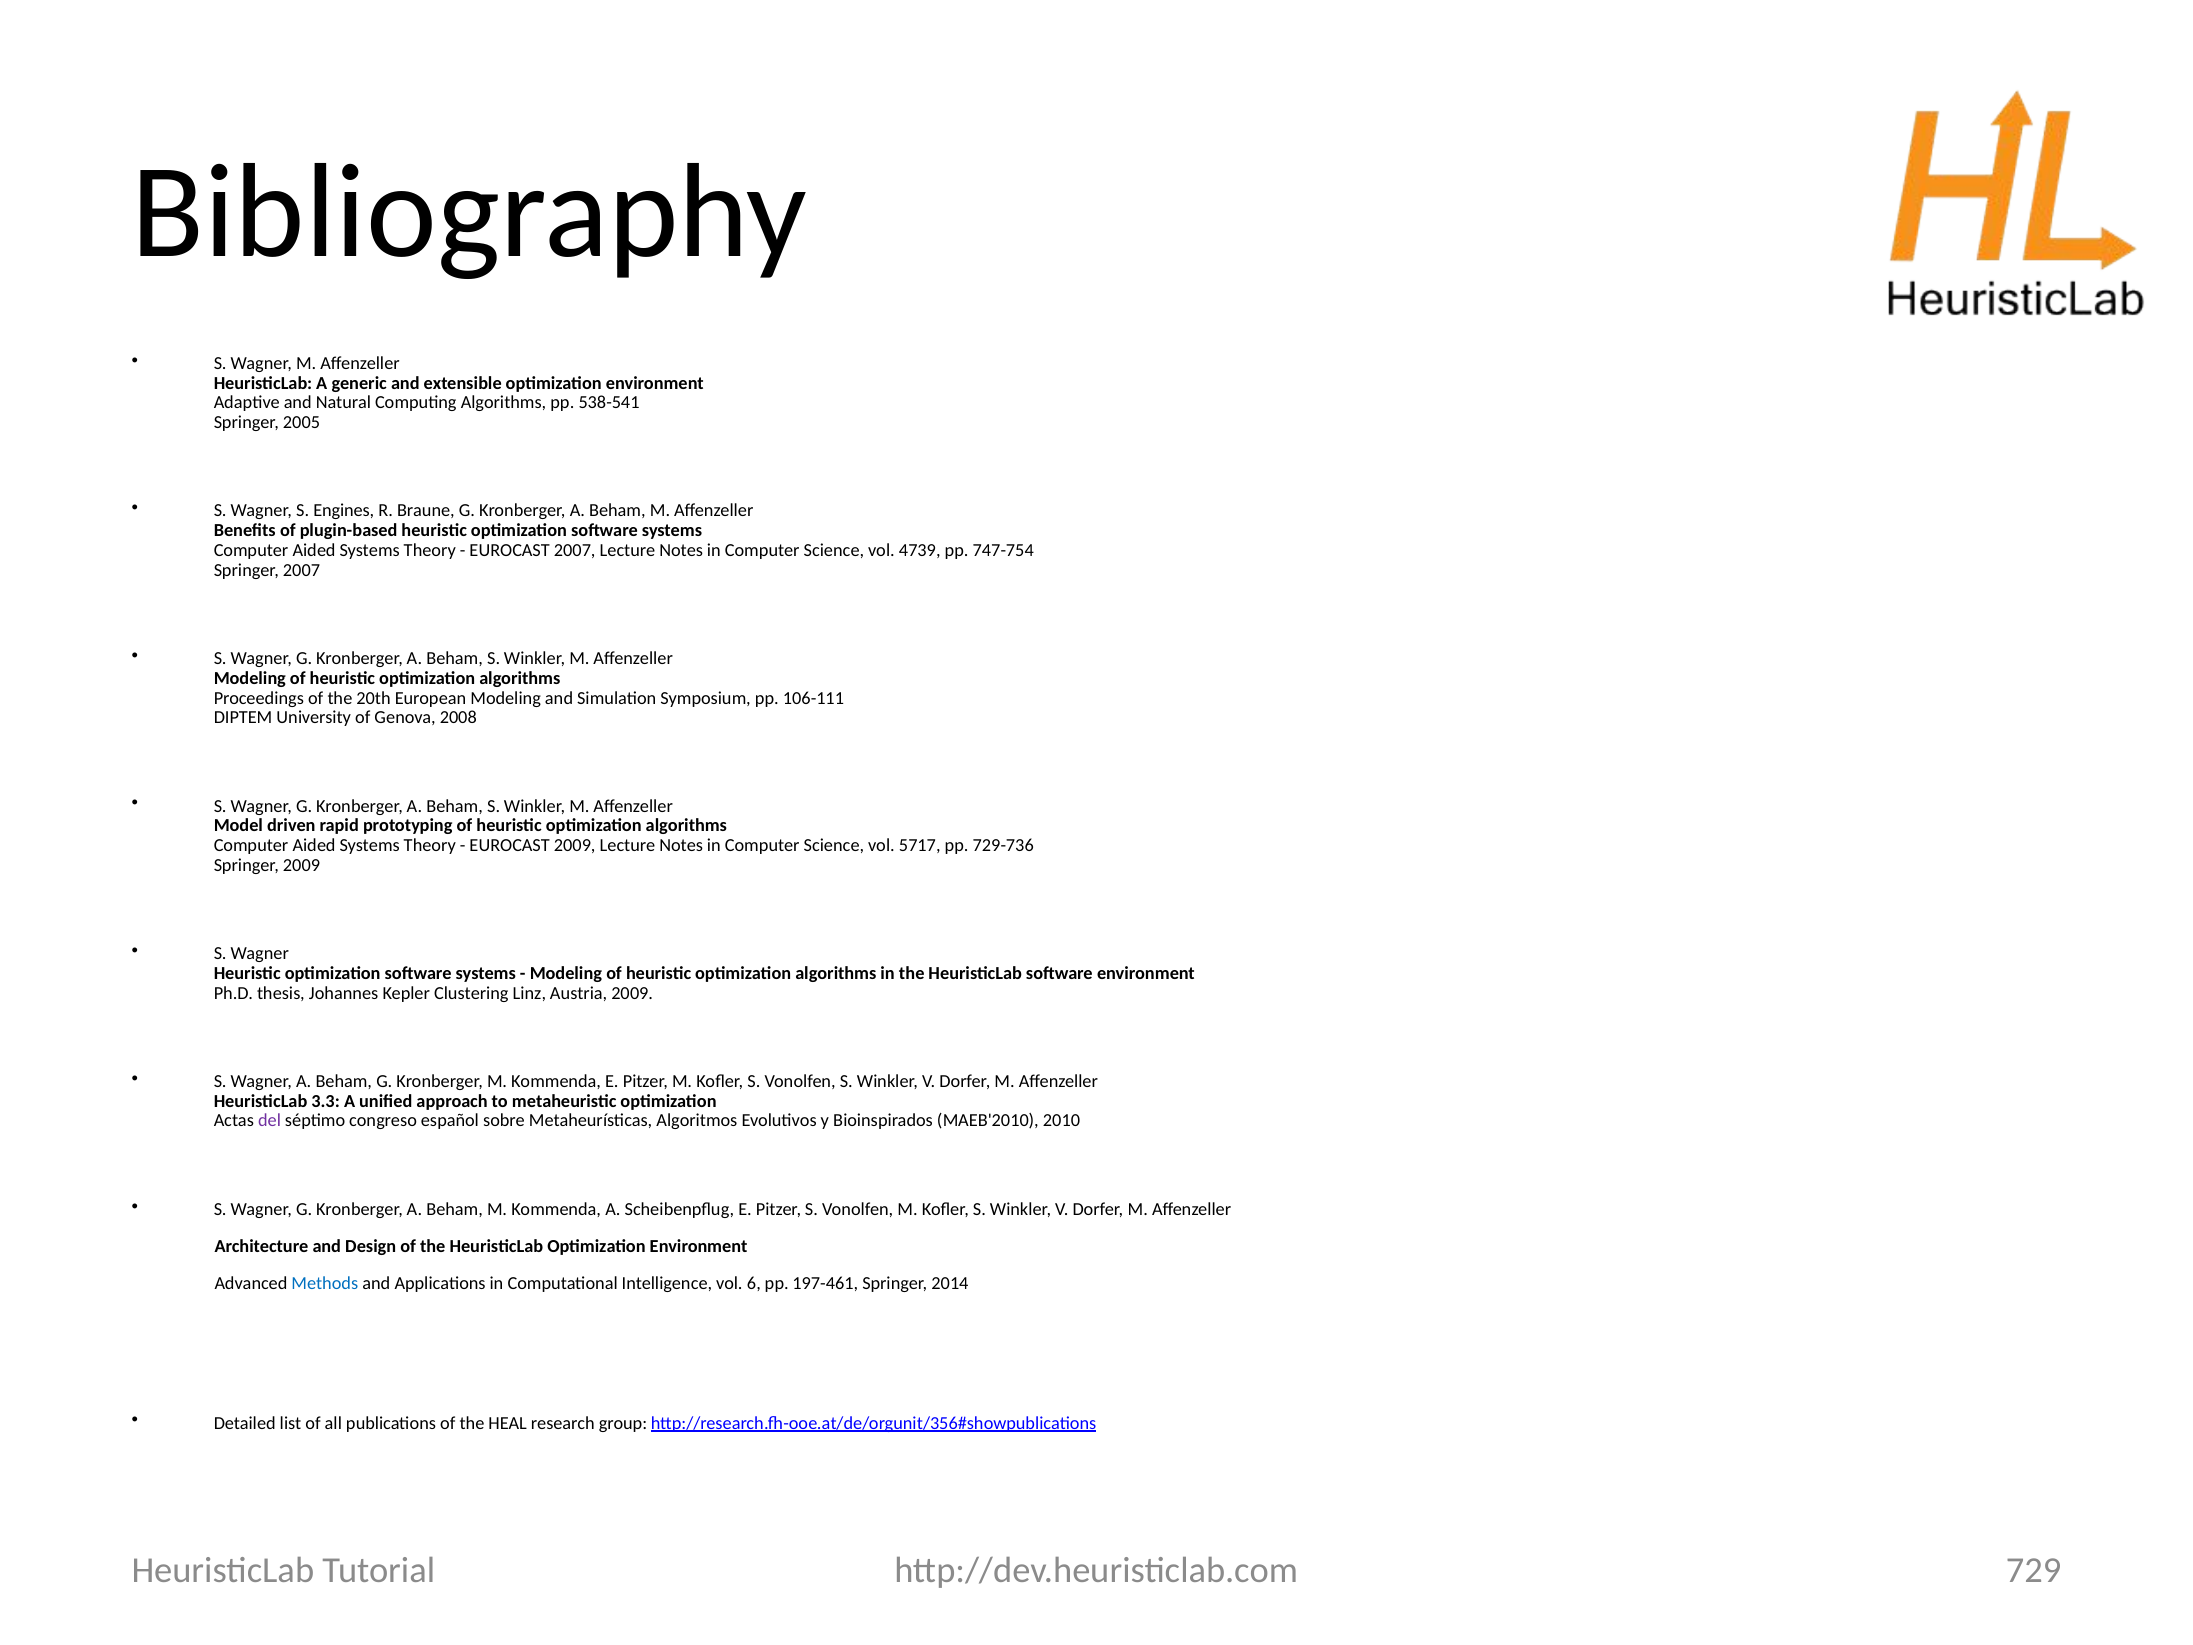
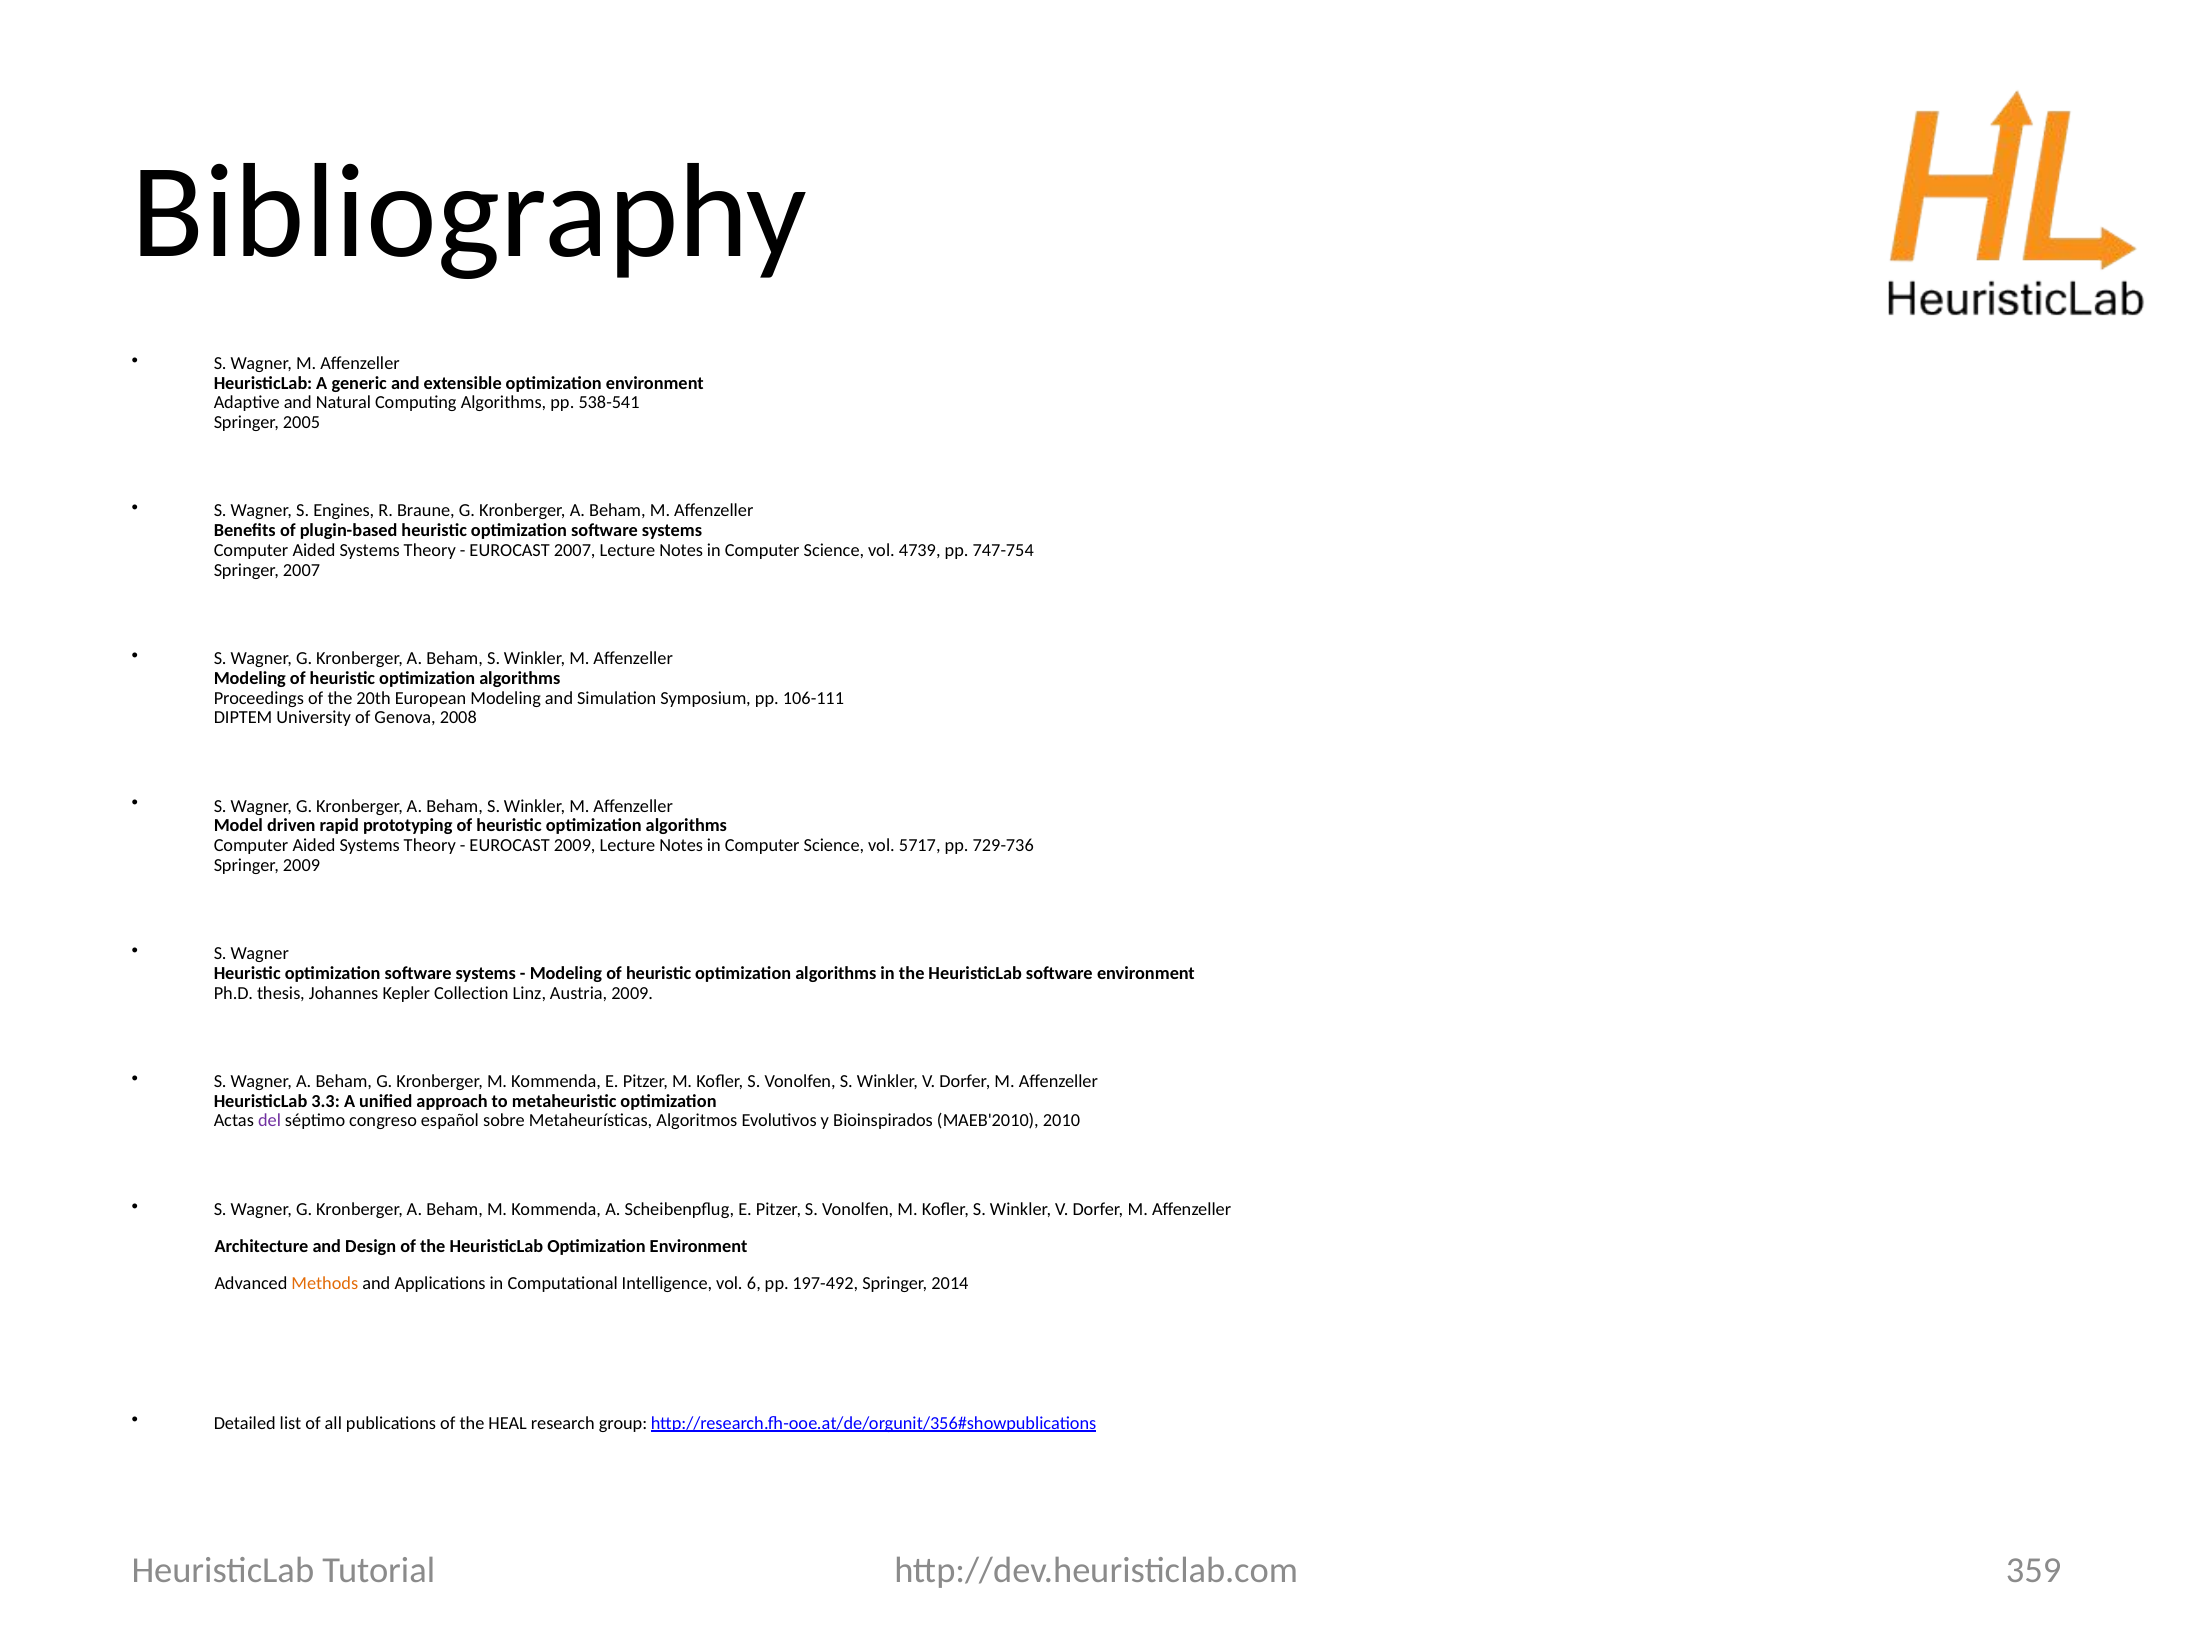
Clustering: Clustering -> Collection
Methods colour: blue -> orange
197-461: 197-461 -> 197-492
729: 729 -> 359
